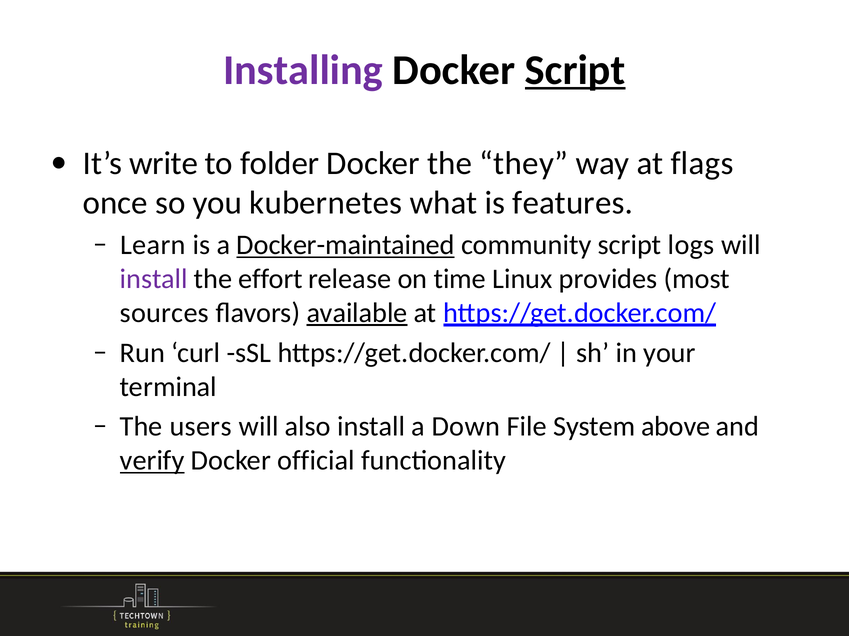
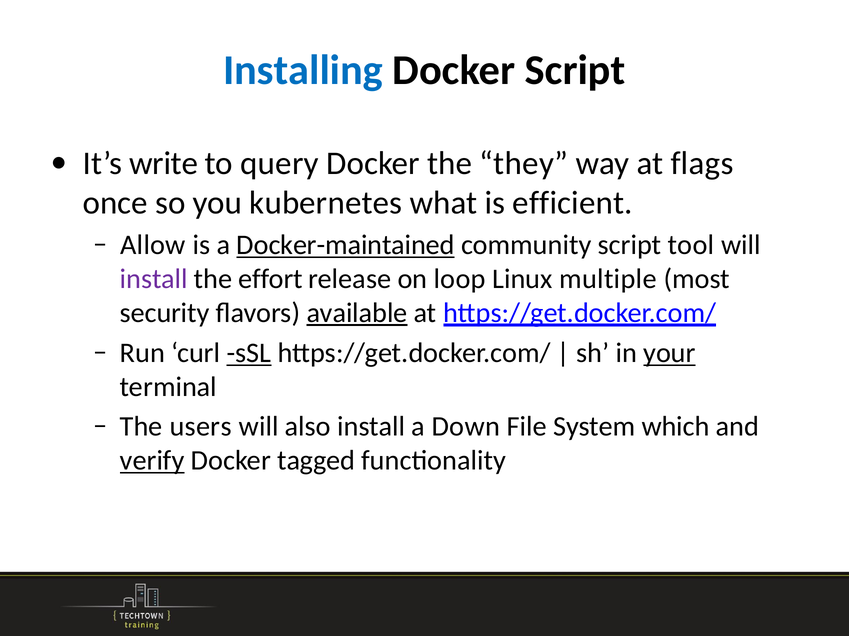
Installing colour: purple -> blue
Script at (575, 70) underline: present -> none
folder: folder -> query
features: features -> efficient
Learn: Learn -> Allow
logs: logs -> tool
time: time -> loop
provides: provides -> multiple
sources: sources -> security
sSL underline: none -> present
your underline: none -> present
above: above -> which
official: official -> tagged
